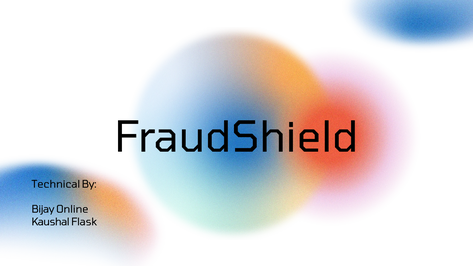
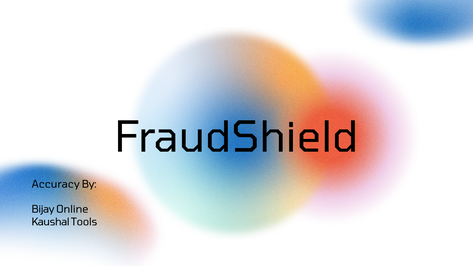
Technical: Technical -> Accuracy
Flask: Flask -> Tools
